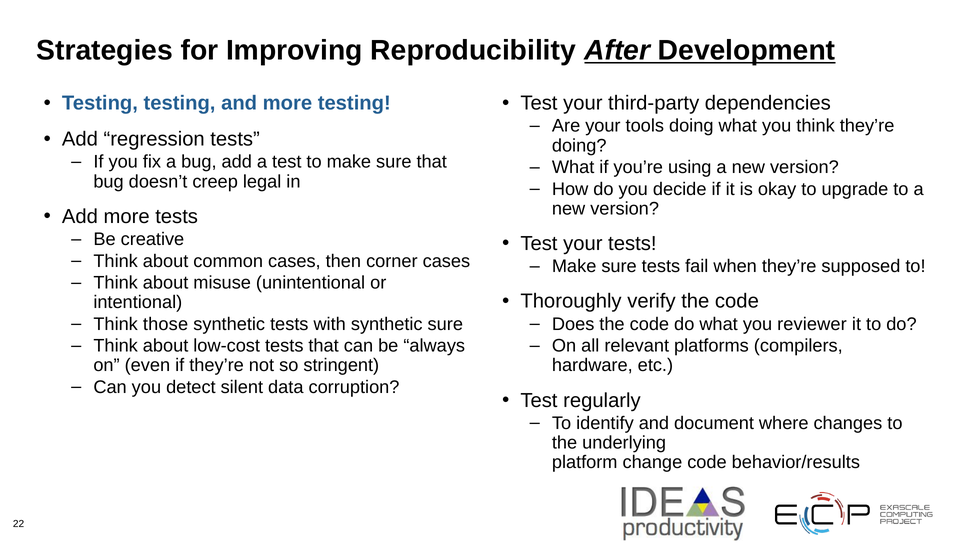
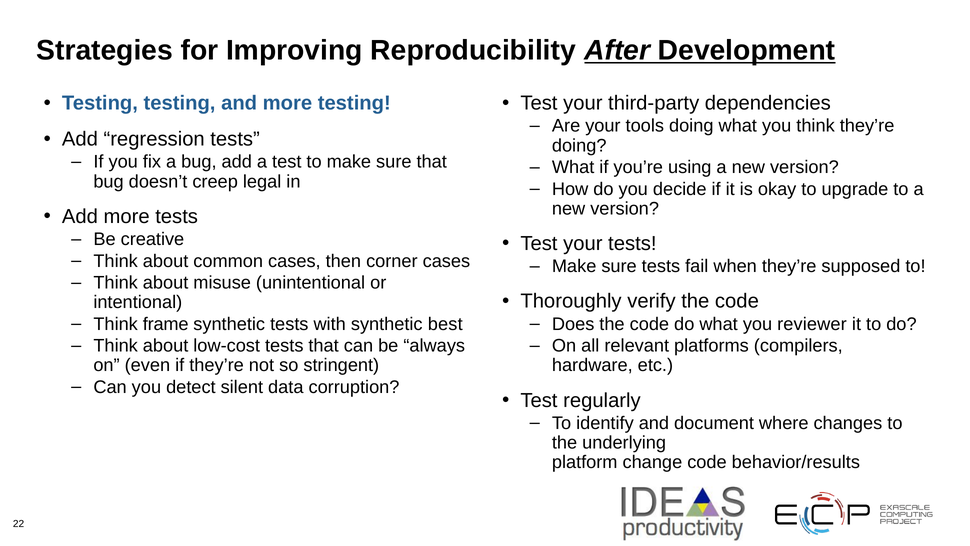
those: those -> frame
synthetic sure: sure -> best
